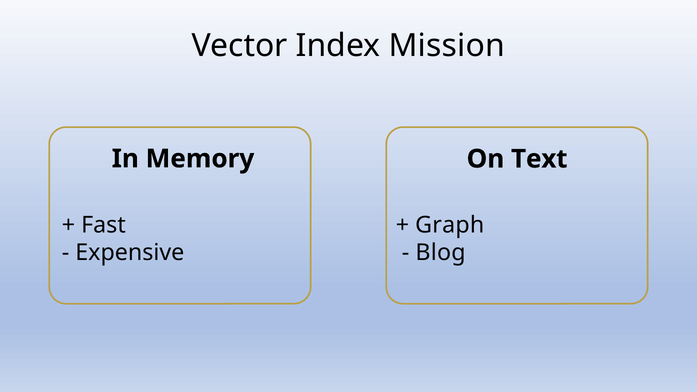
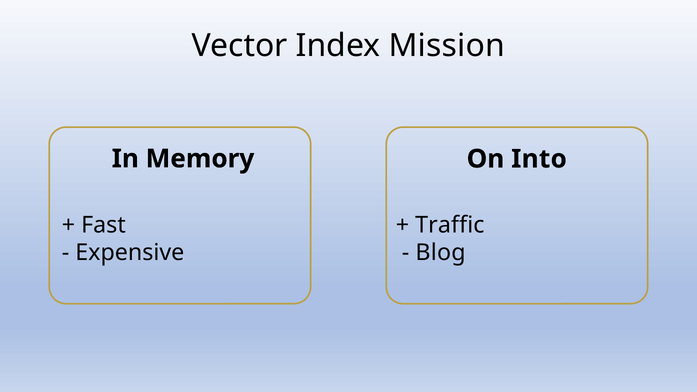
Text: Text -> Into
Graph: Graph -> Traffic
